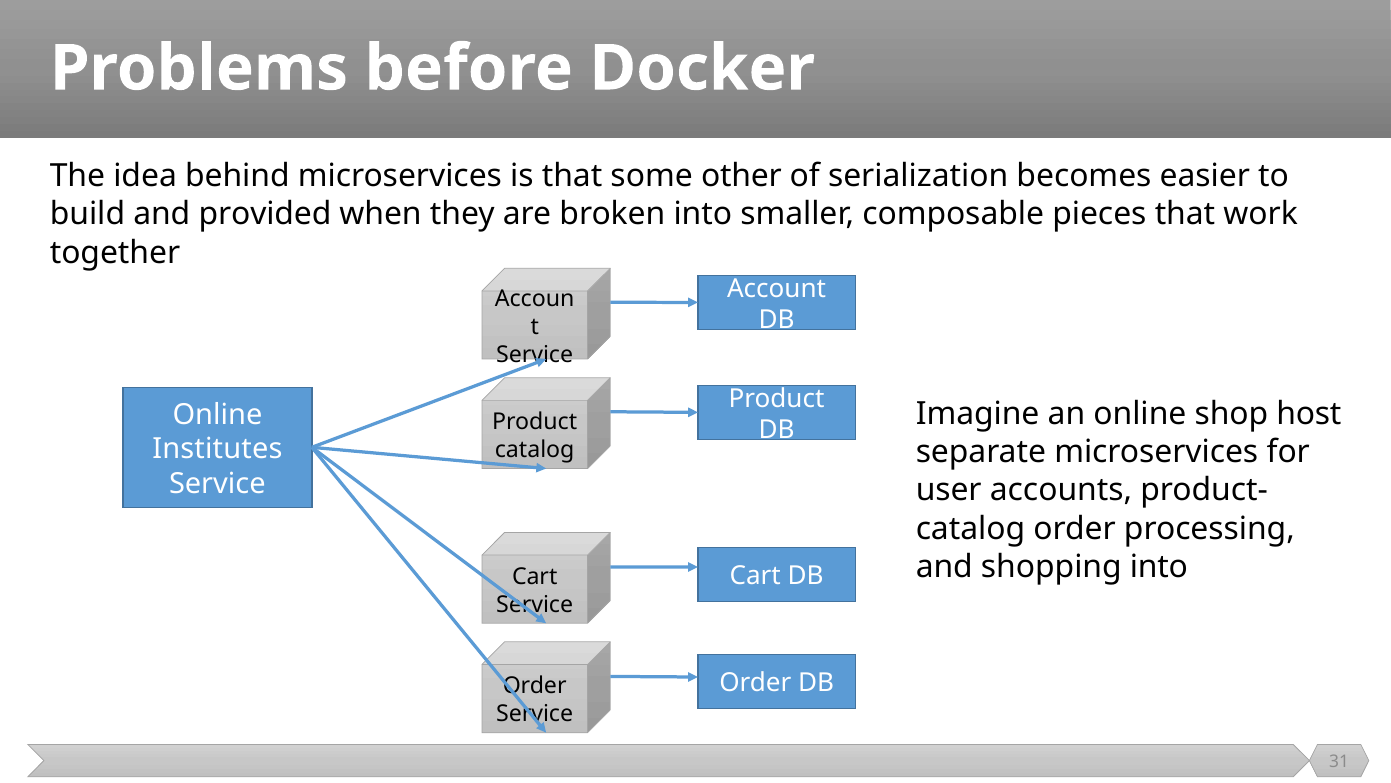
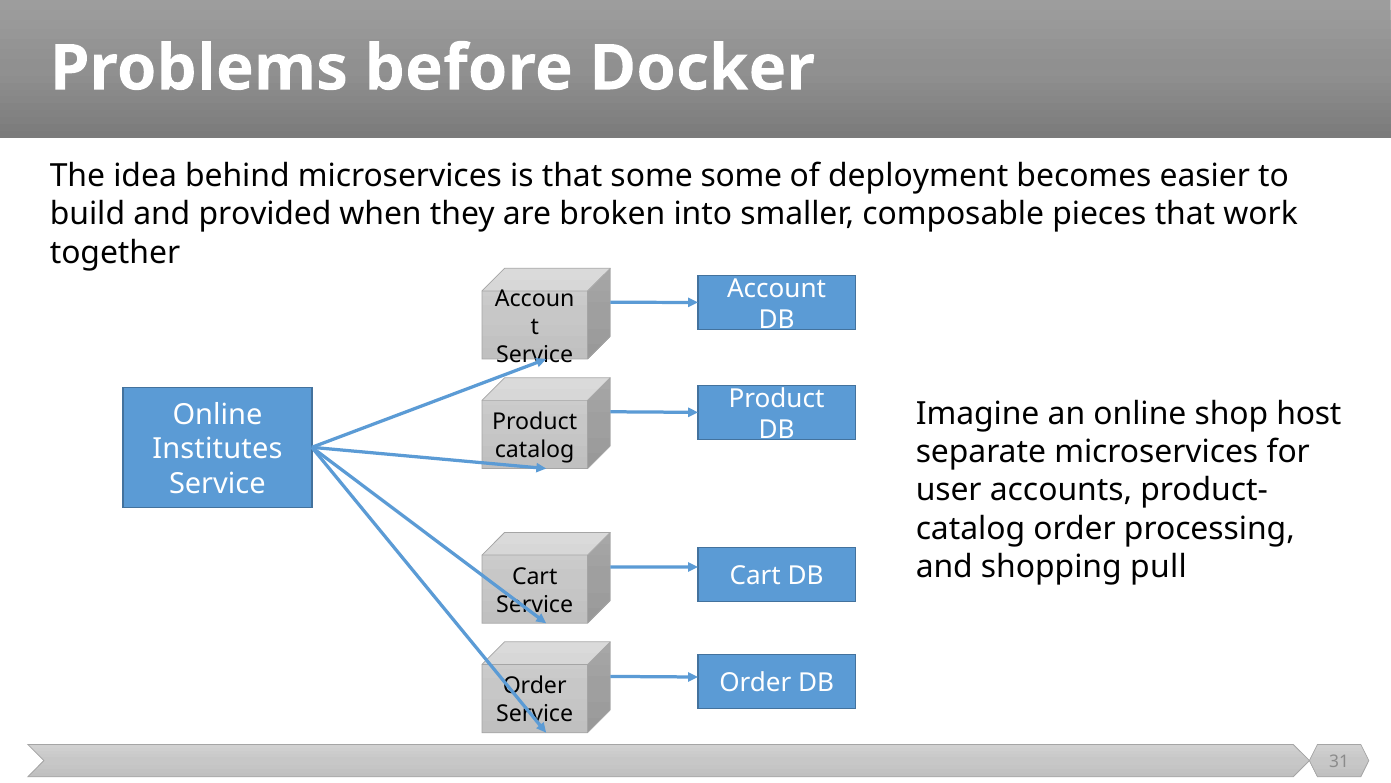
some other: other -> some
serialization: serialization -> deployment
shopping into: into -> pull
